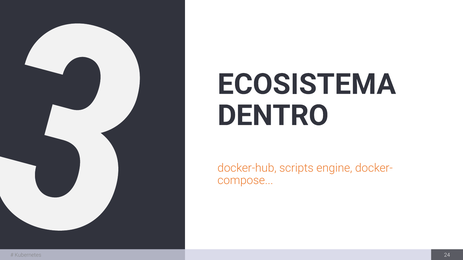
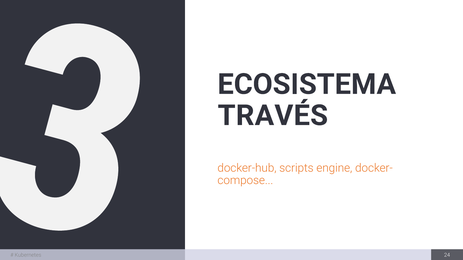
DENTRO: DENTRO -> TRAVÉS
